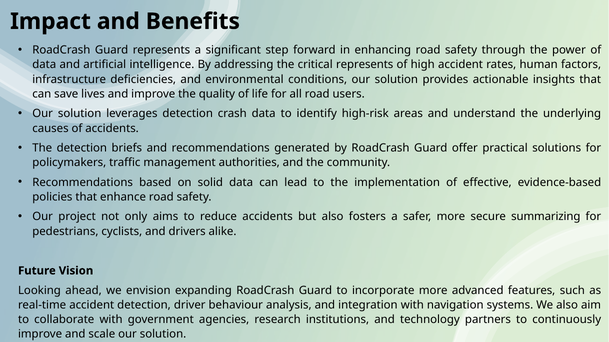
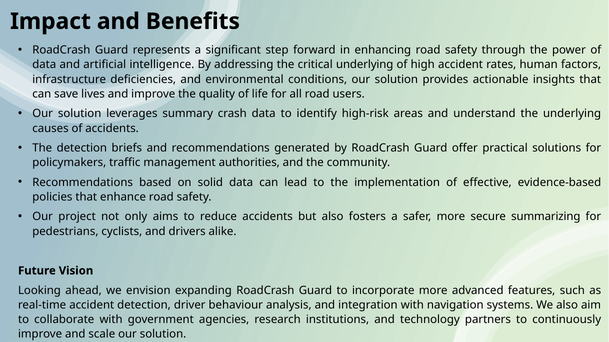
critical represents: represents -> underlying
leverages detection: detection -> summary
